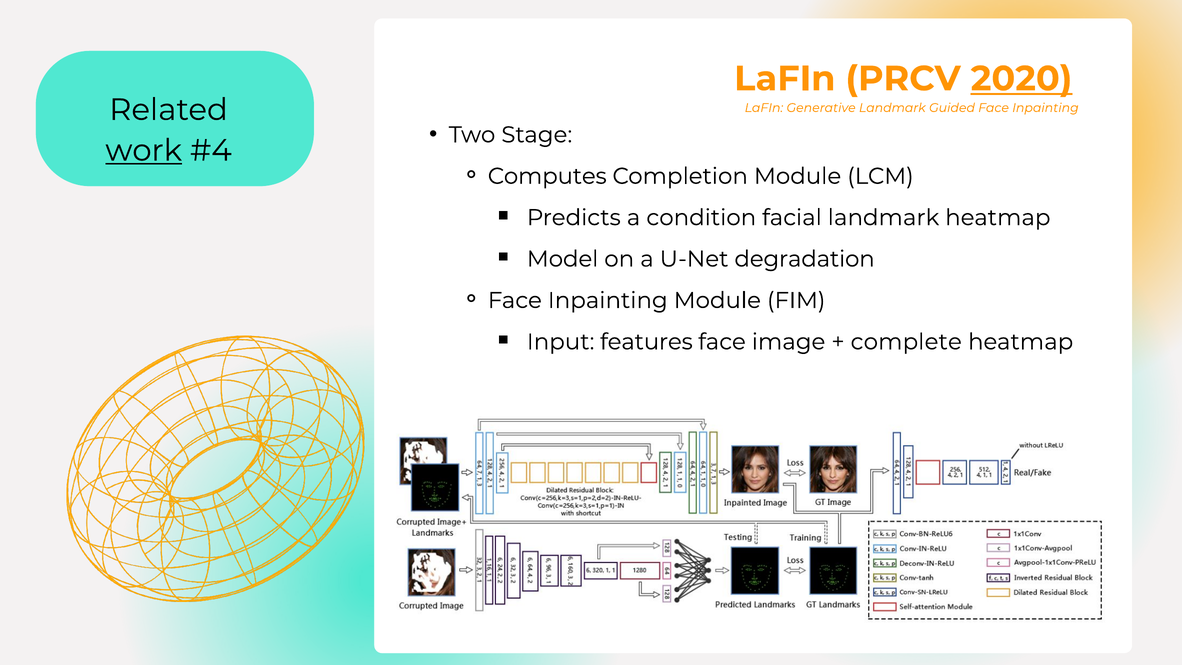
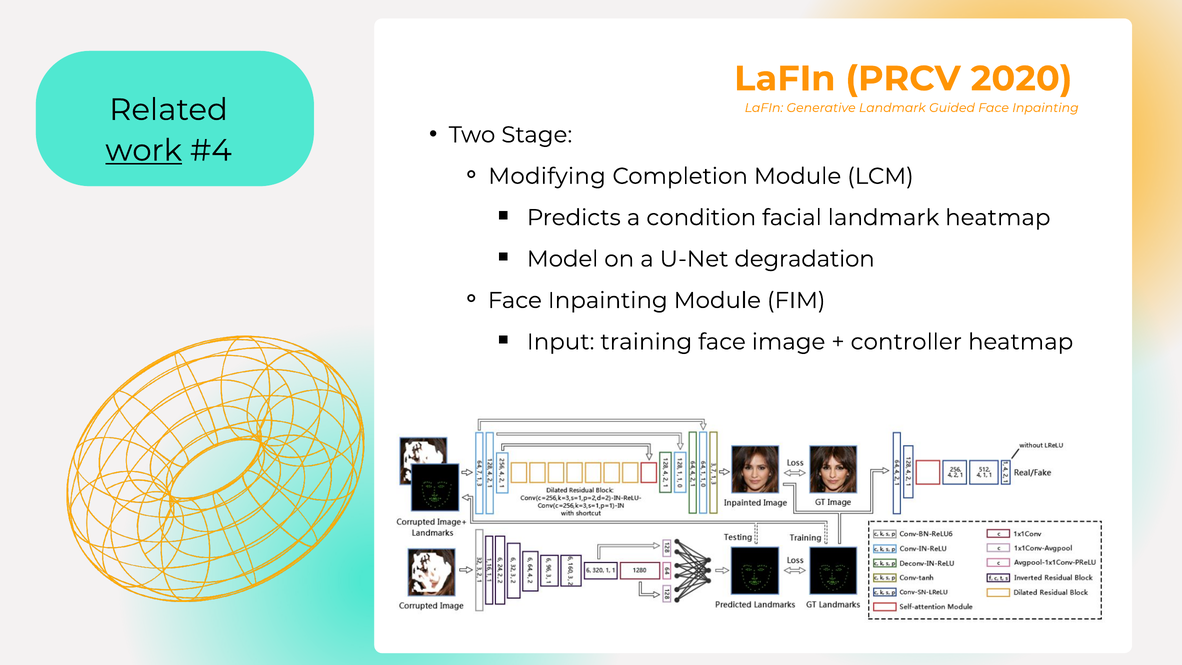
2020 underline: present -> none
Computes: Computes -> Modifying
features: features -> training
complete: complete -> controller
